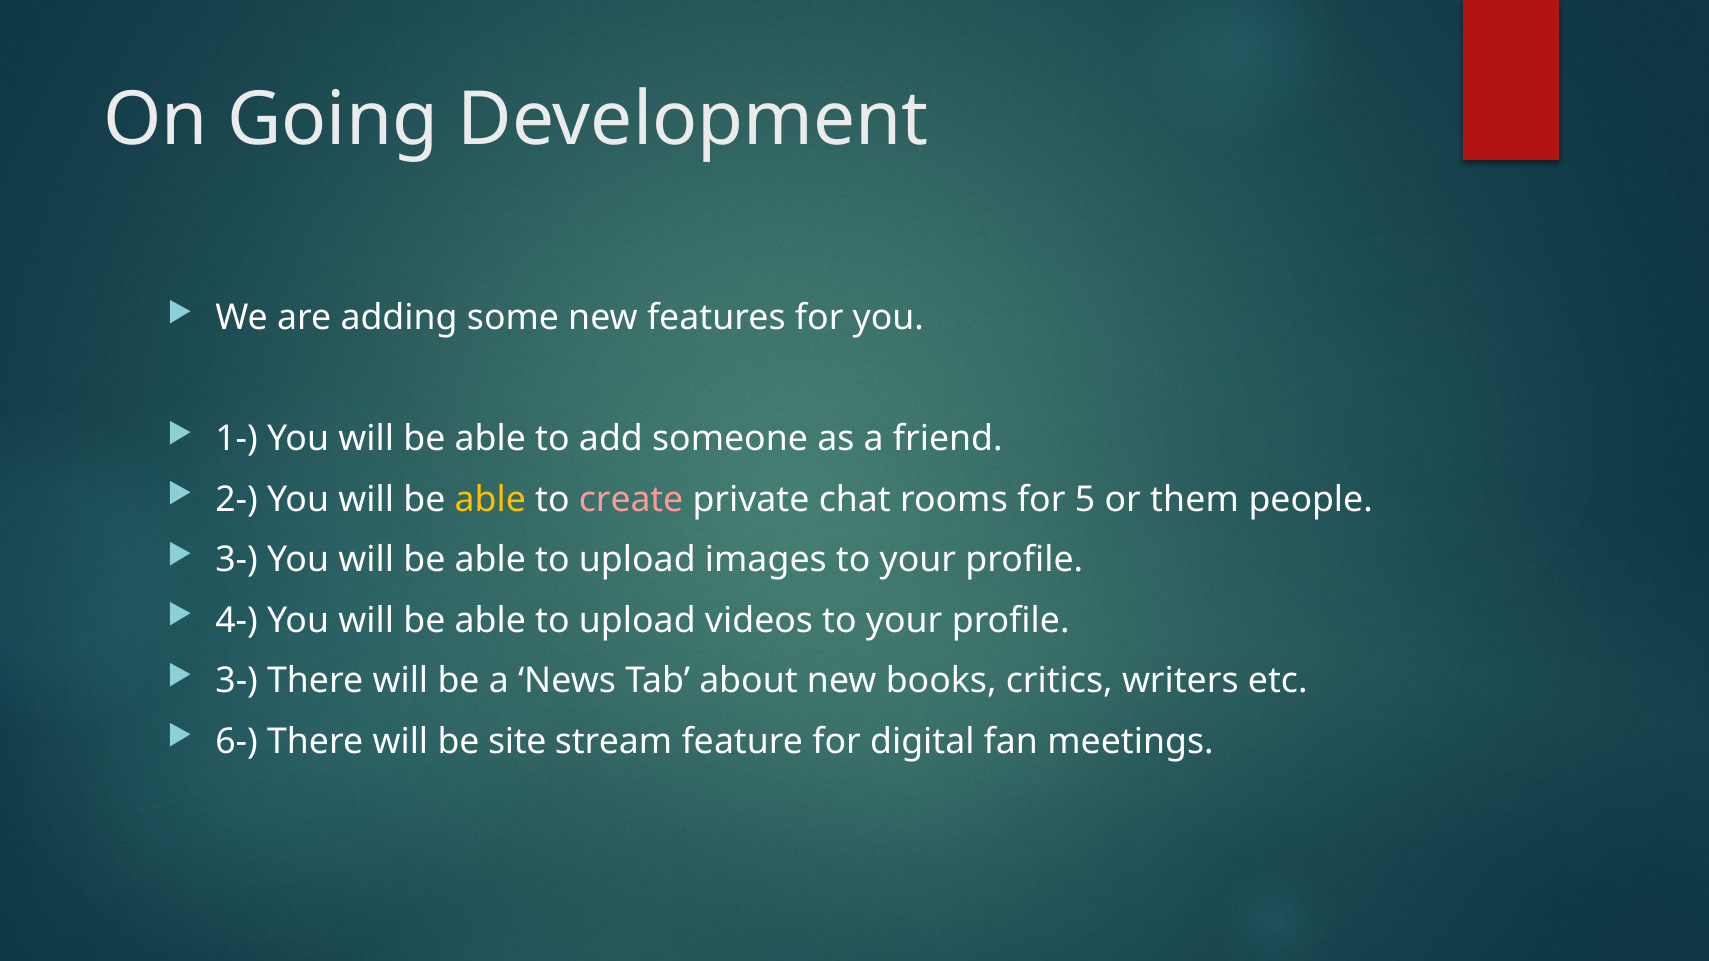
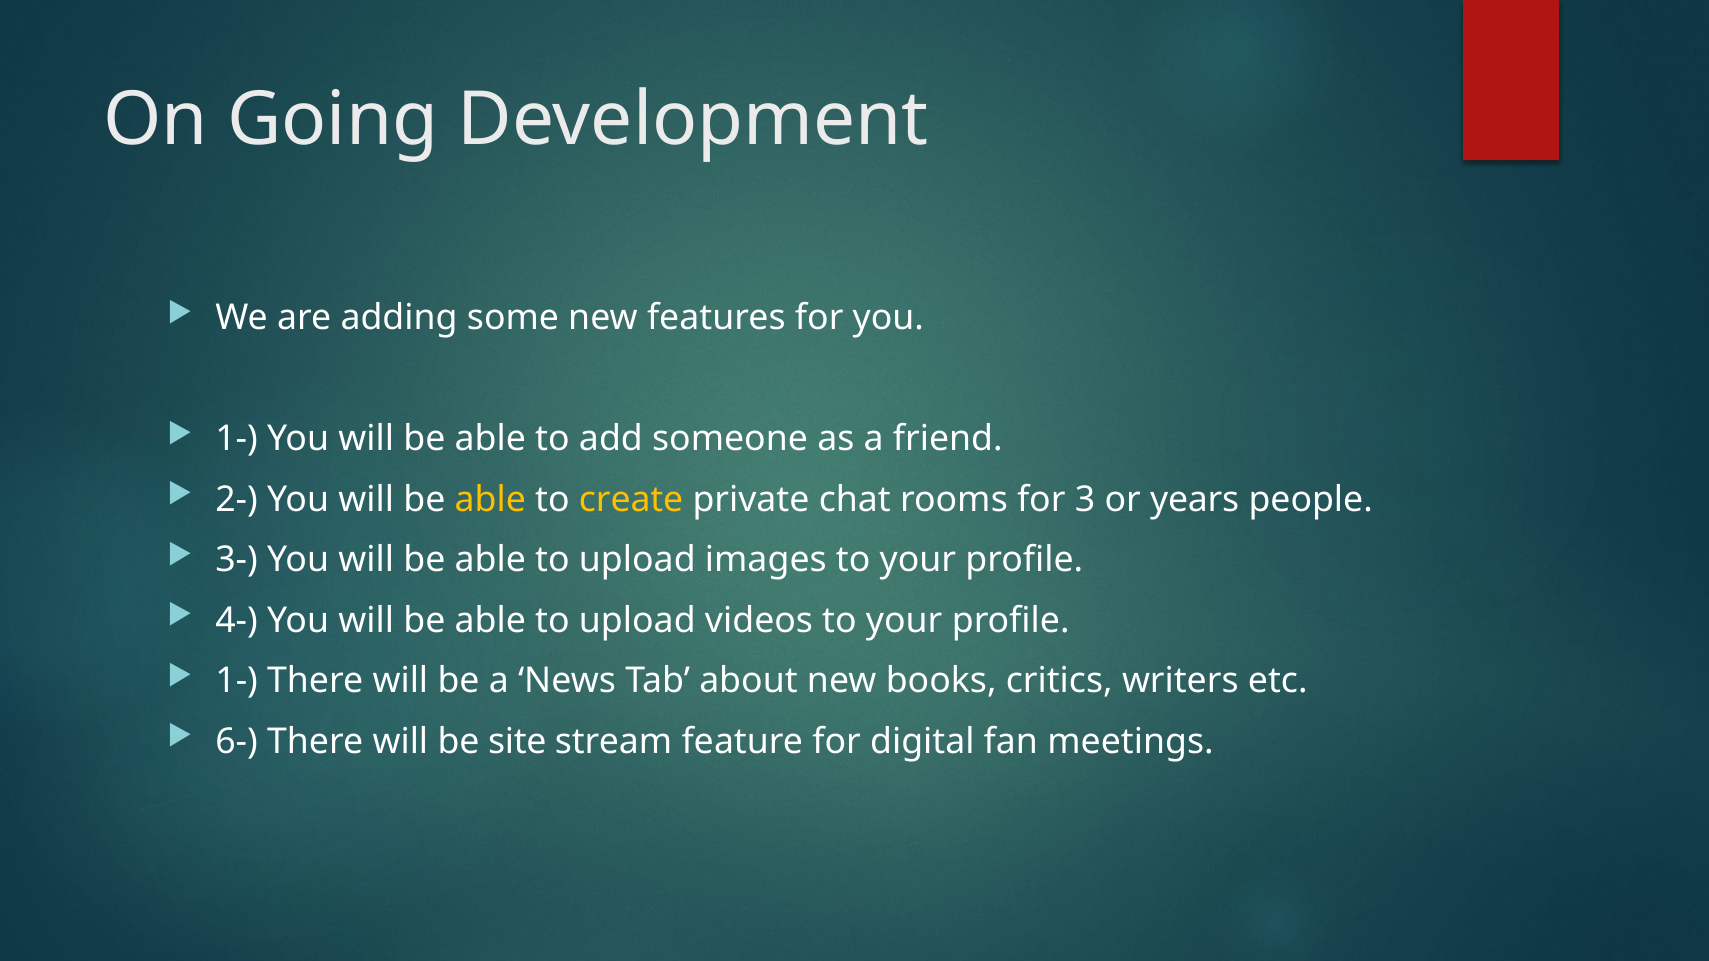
create colour: pink -> yellow
5: 5 -> 3
them: them -> years
3- at (237, 681): 3- -> 1-
